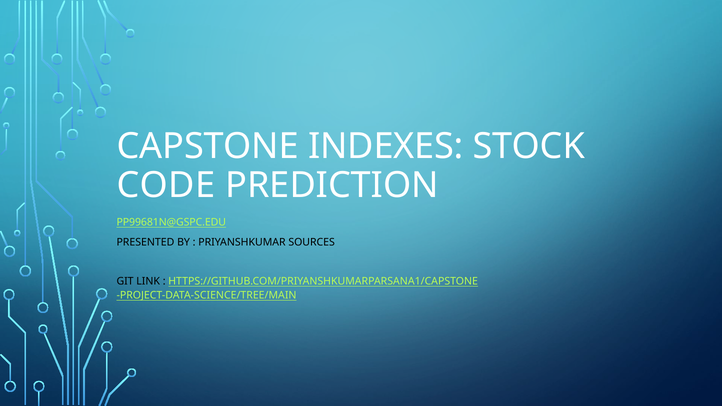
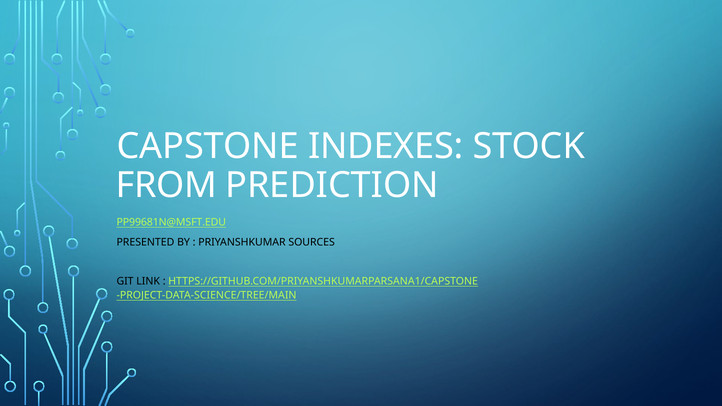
CODE: CODE -> FROM
PP99681N@GSPC.EDU: PP99681N@GSPC.EDU -> PP99681N@MSFT.EDU
